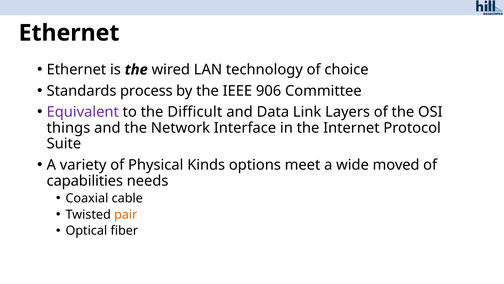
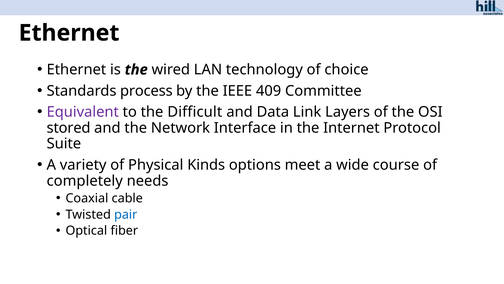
906: 906 -> 409
things: things -> stored
moved: moved -> course
capabilities: capabilities -> completely
pair colour: orange -> blue
